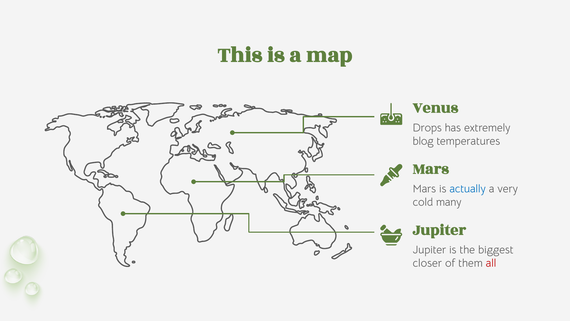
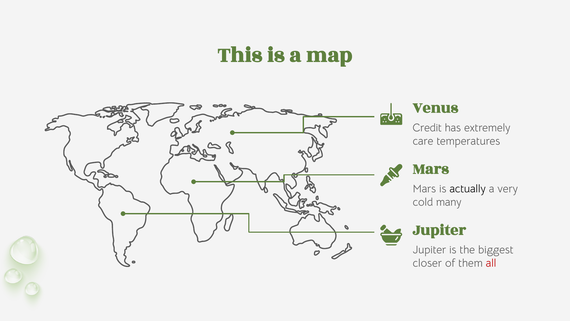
Drops: Drops -> Credit
blog: blog -> care
actually colour: blue -> black
